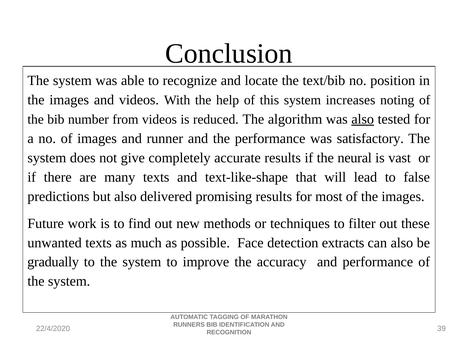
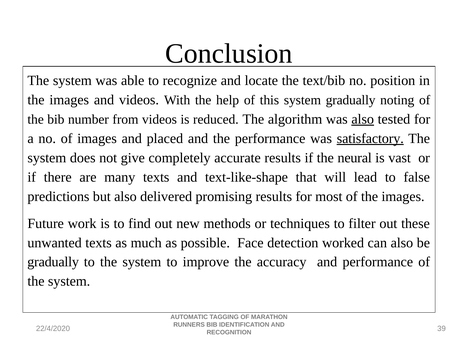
system increases: increases -> gradually
runner: runner -> placed
satisfactory underline: none -> present
extracts: extracts -> worked
